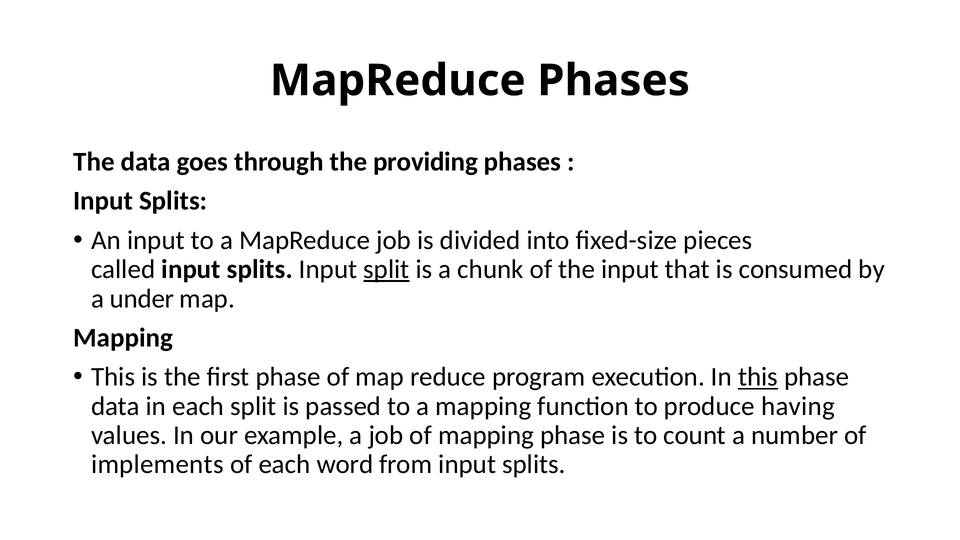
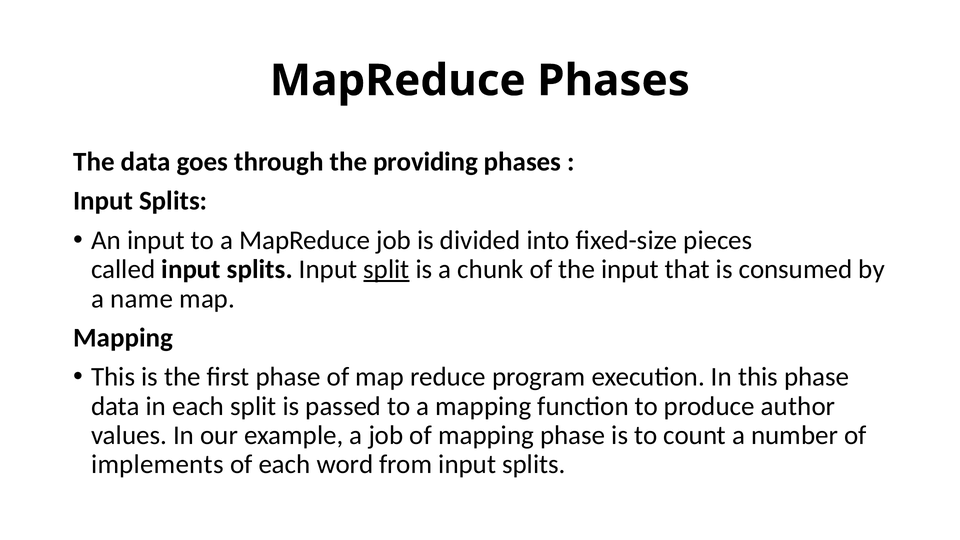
under: under -> name
this at (758, 377) underline: present -> none
having: having -> author
